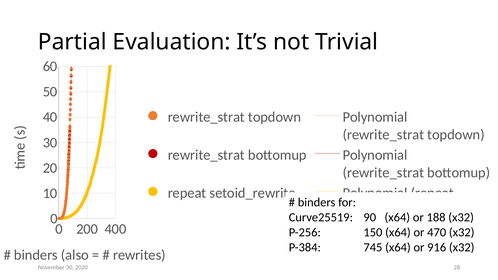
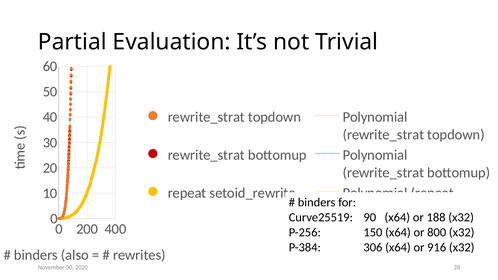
470: 470 -> 800
745: 745 -> 306
